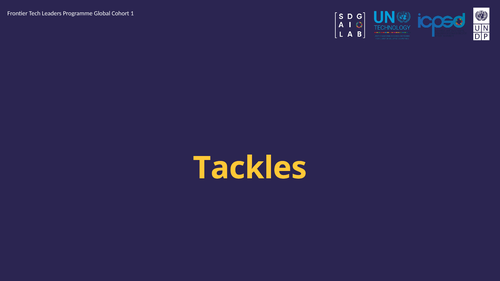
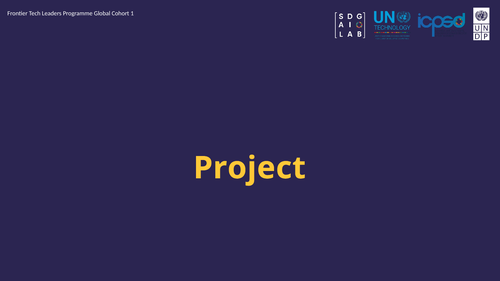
Tackles: Tackles -> Project
